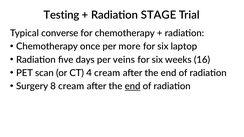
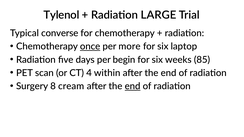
Testing: Testing -> Tylenol
STAGE: STAGE -> LARGE
once underline: none -> present
veins: veins -> begin
16: 16 -> 85
4 cream: cream -> within
